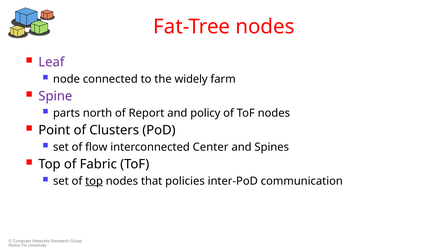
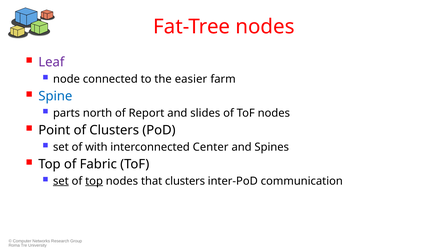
widely: widely -> easier
Spine colour: purple -> blue
policy: policy -> slides
flow: flow -> with
set at (61, 181) underline: none -> present
that policies: policies -> clusters
